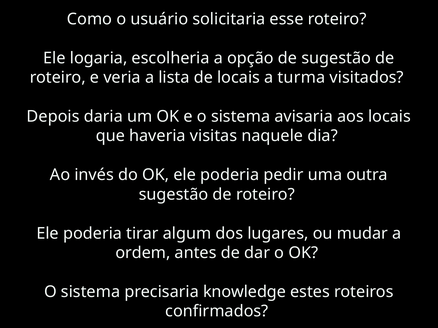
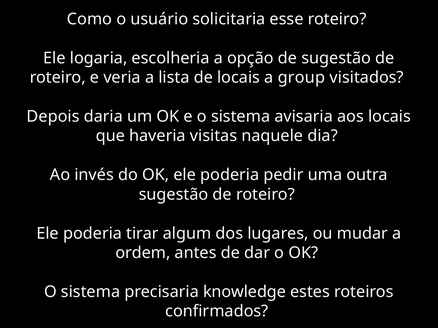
turma: turma -> group
